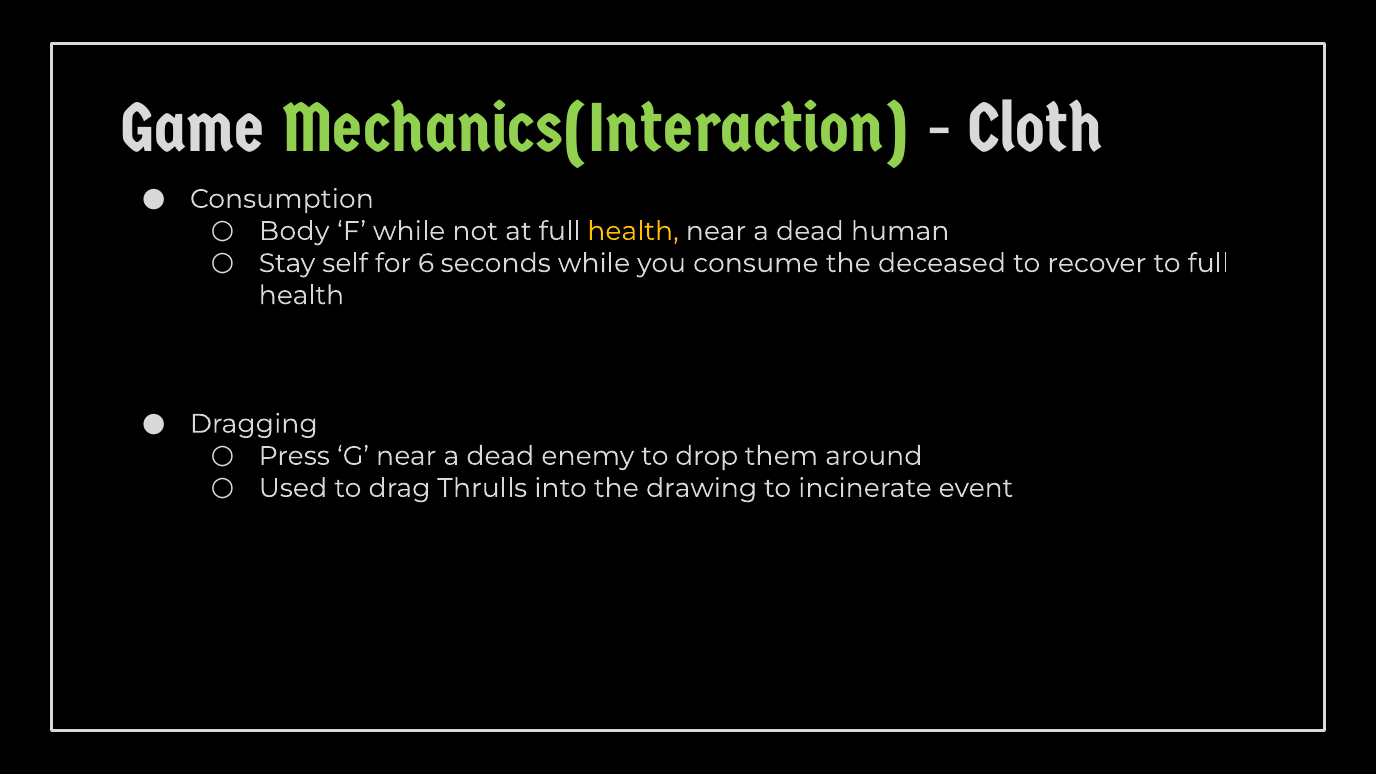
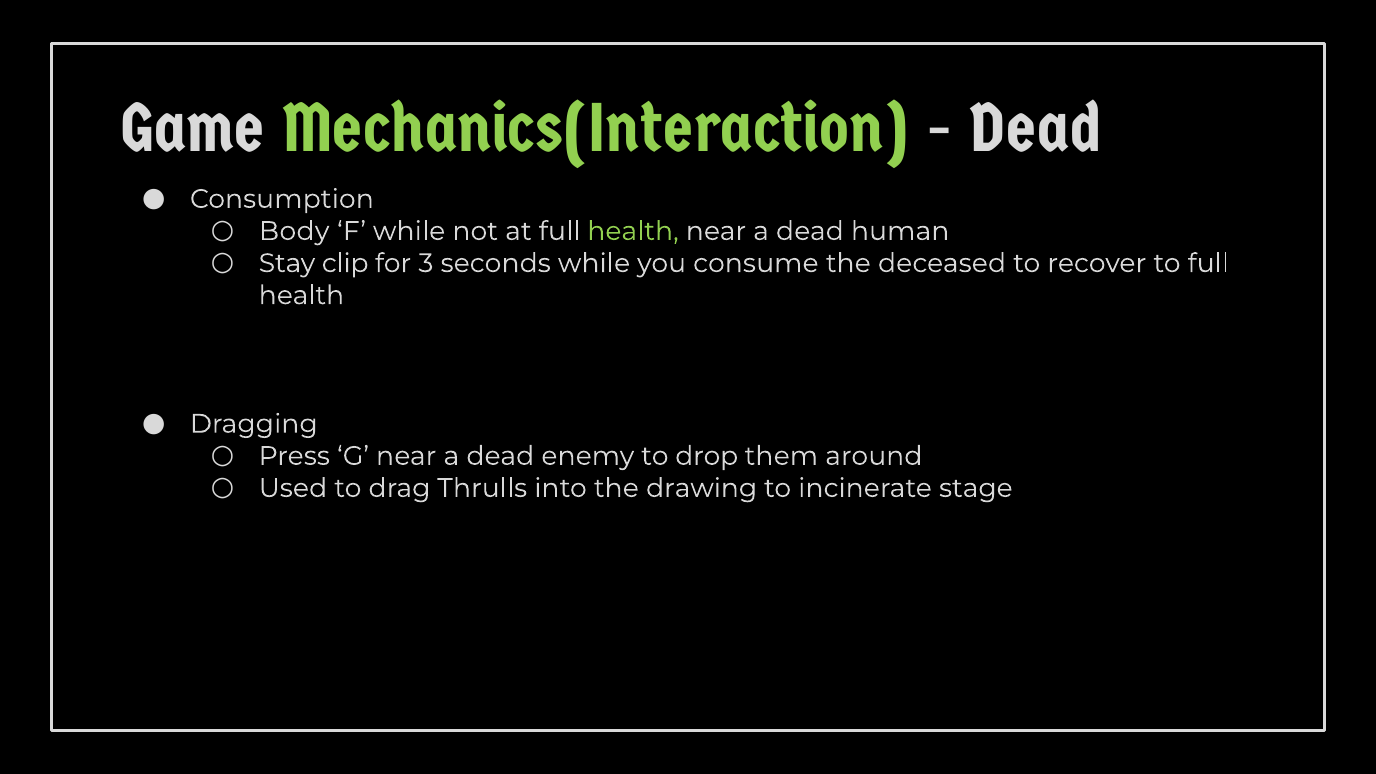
Cloth at (1036, 129): Cloth -> Dead
health at (633, 231) colour: yellow -> light green
self: self -> clip
6: 6 -> 3
event: event -> stage
